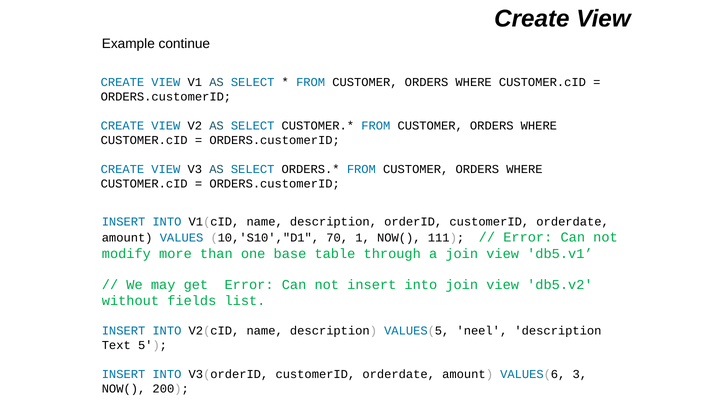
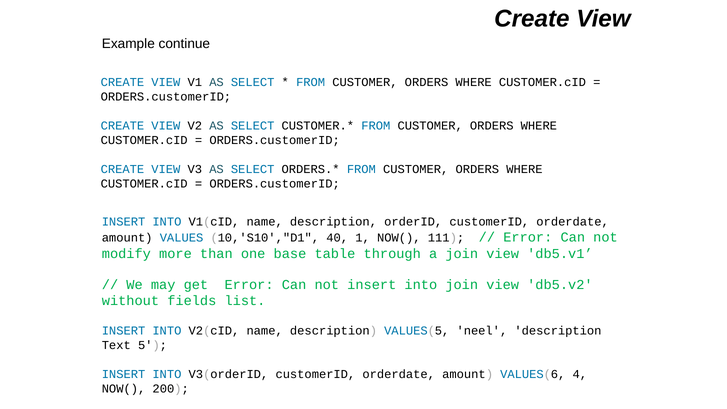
70: 70 -> 40
3: 3 -> 4
